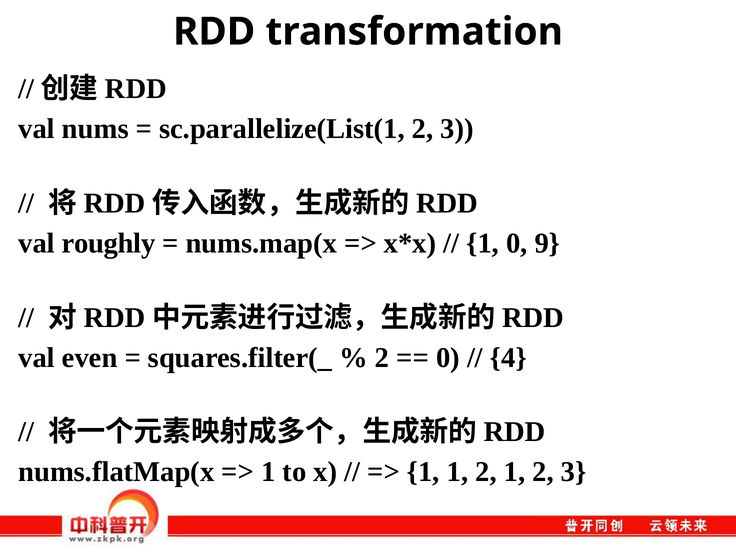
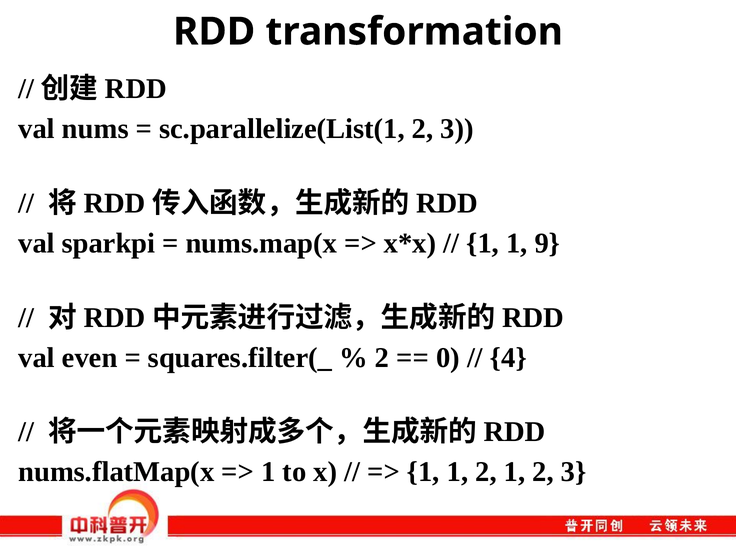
roughly: roughly -> sparkpi
0 at (517, 243): 0 -> 1
